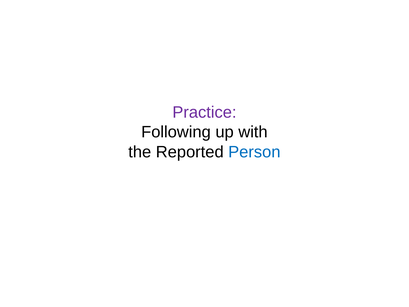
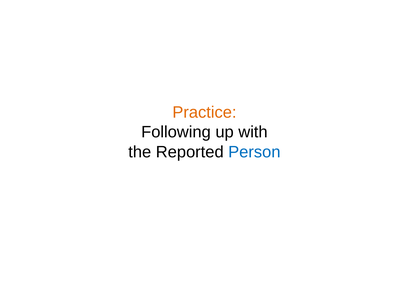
Practice colour: purple -> orange
